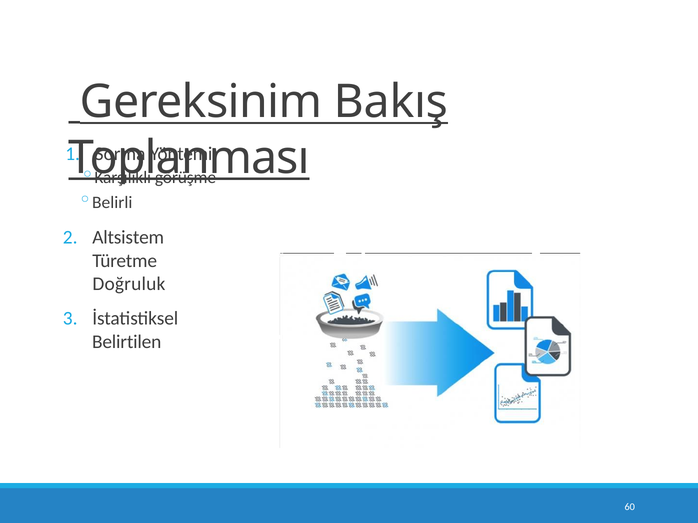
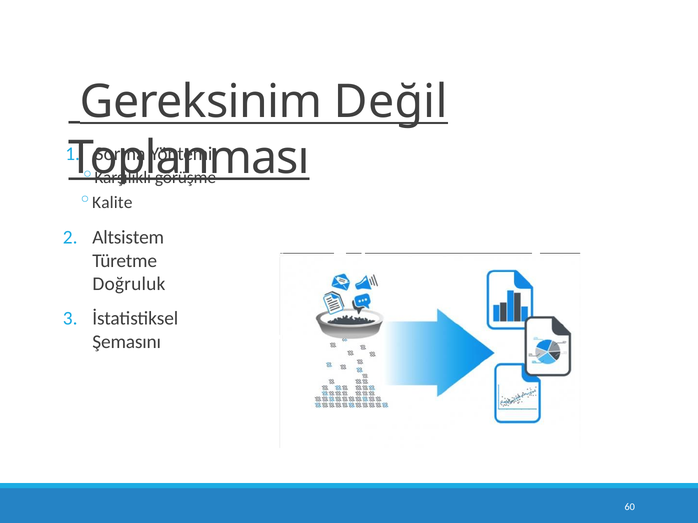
Bakış: Bakış -> Değil
Belirli: Belirli -> Kalite
Belirtilen: Belirtilen -> Şemasını
